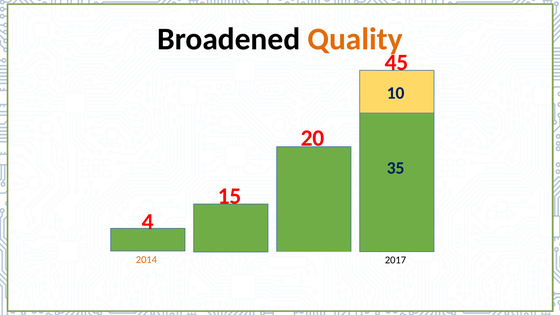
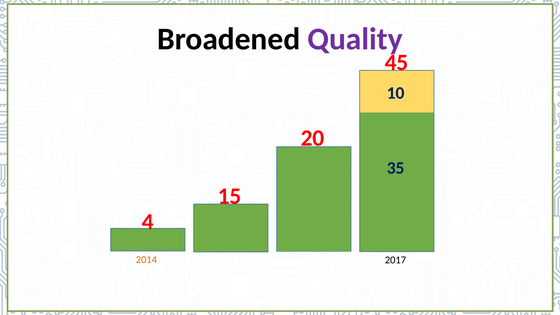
Quality colour: orange -> purple
